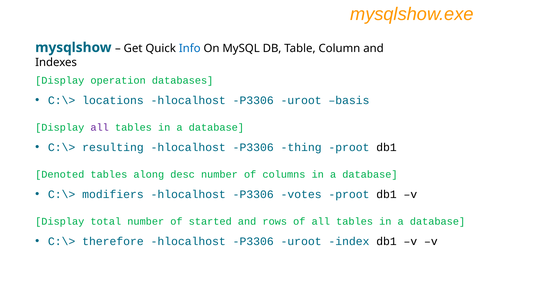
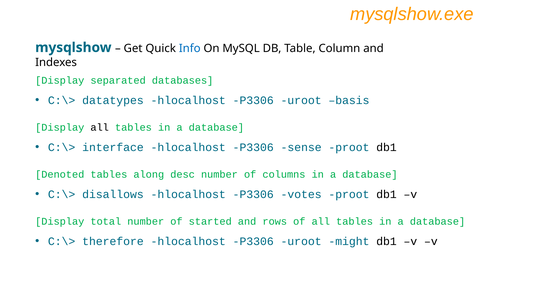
operation: operation -> separated
locations: locations -> datatypes
all at (100, 127) colour: purple -> black
resulting: resulting -> interface
thing: thing -> sense
modifiers: modifiers -> disallows
index: index -> might
